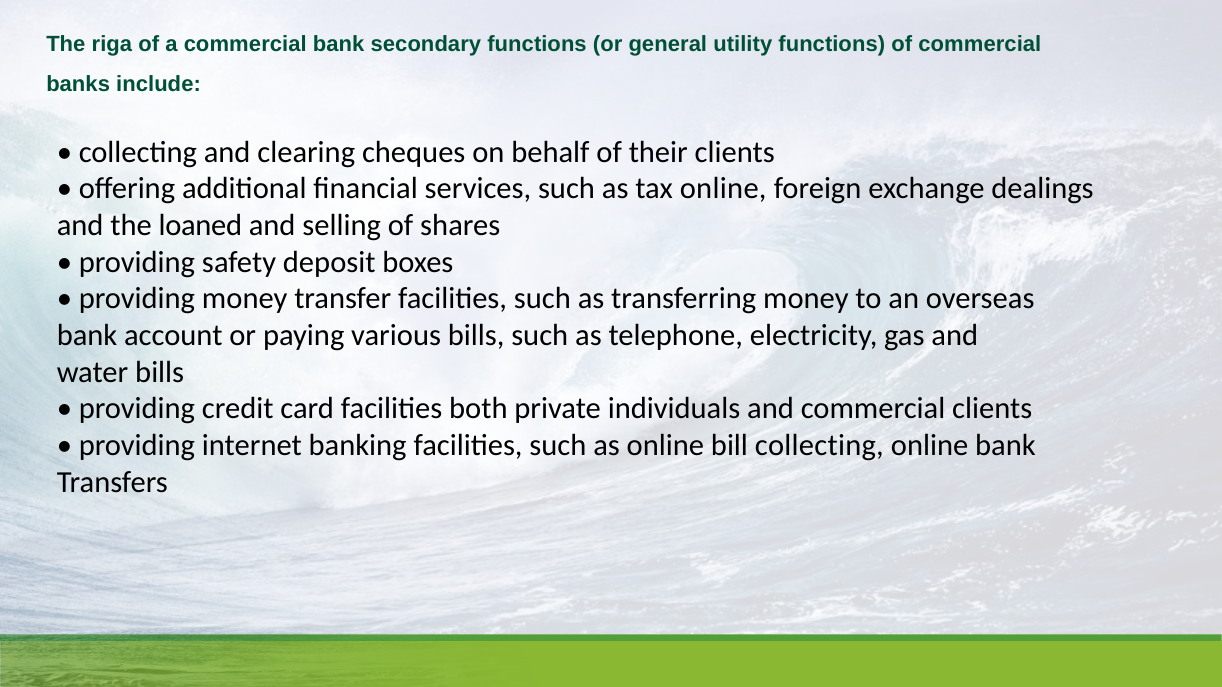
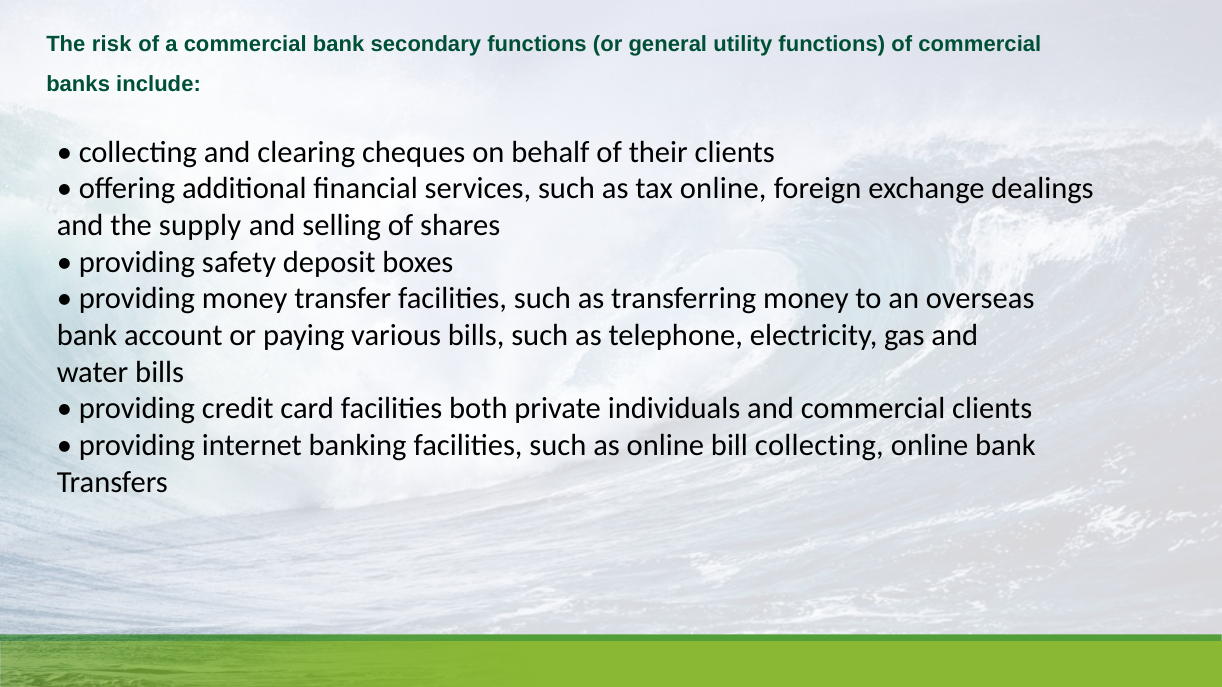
riga: riga -> risk
loaned: loaned -> supply
